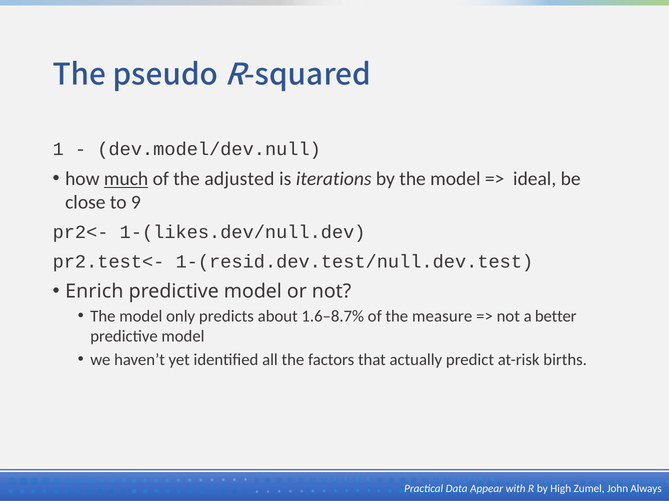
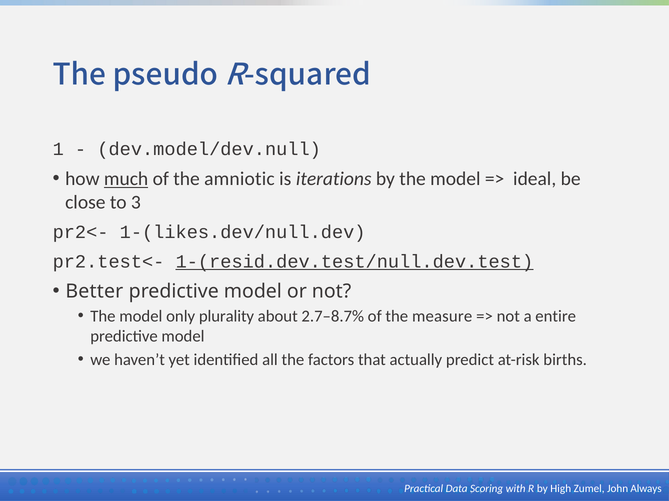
adjusted: adjusted -> amniotic
9: 9 -> 3
1-(resid.dev.test/null.dev.test underline: none -> present
Enrich: Enrich -> Better
predicts: predicts -> plurality
1.6–8.7%: 1.6–8.7% -> 2.7–8.7%
better: better -> entire
Appear: Appear -> Scoring
